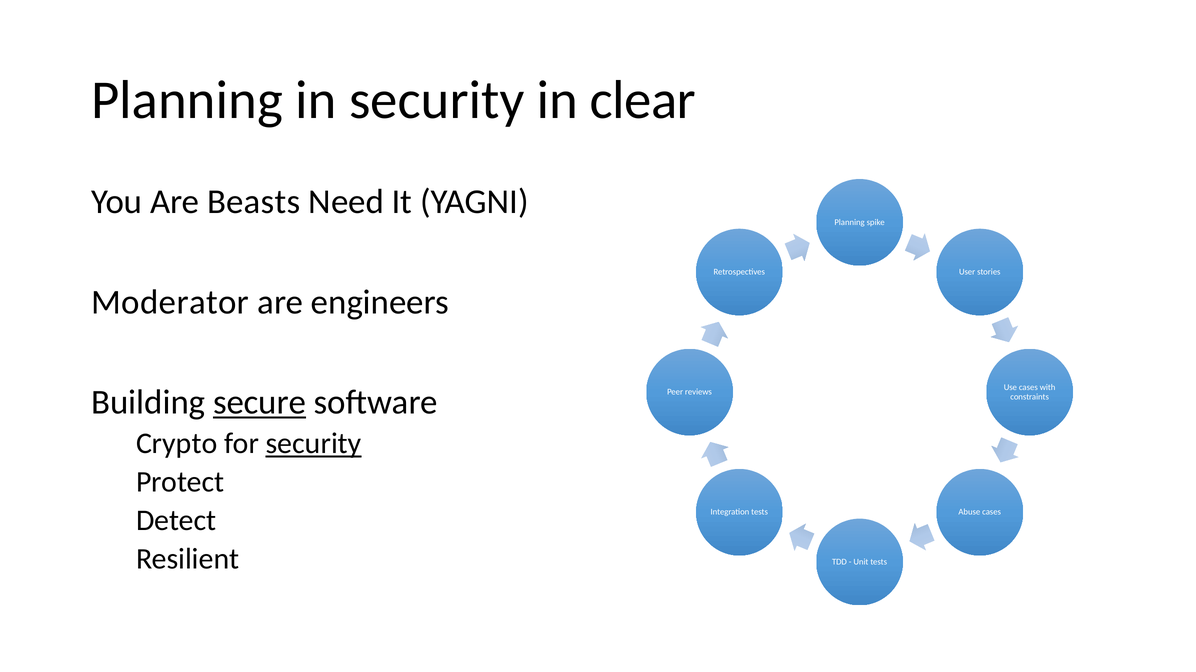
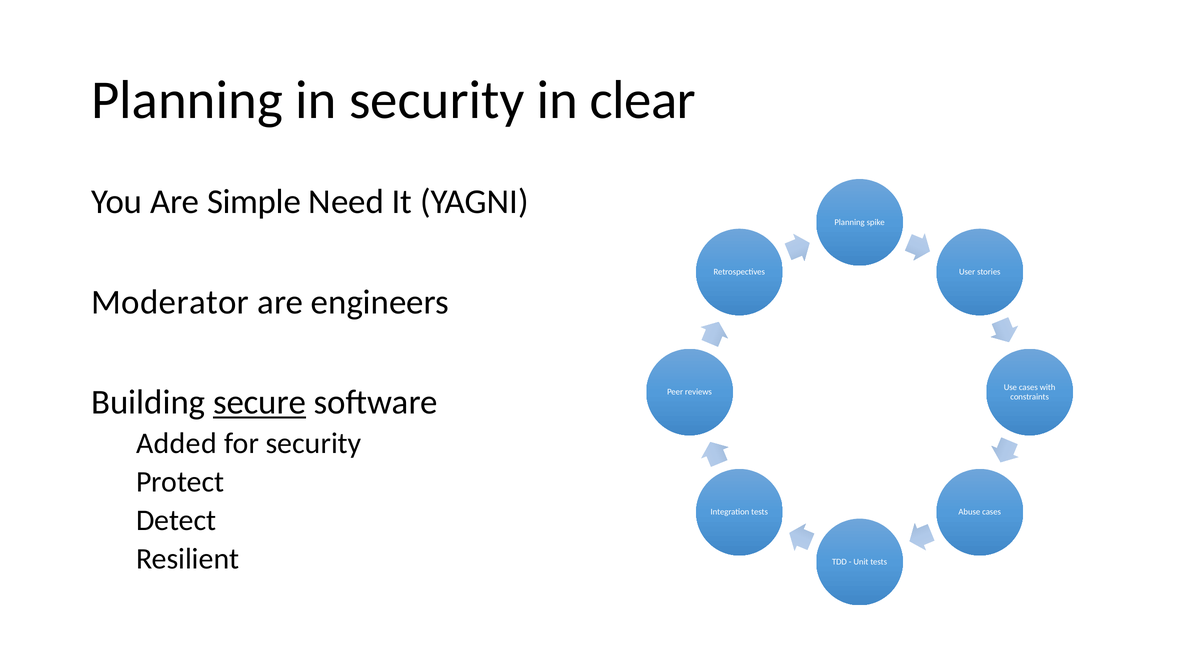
Beasts: Beasts -> Simple
Crypto: Crypto -> Added
security at (314, 444) underline: present -> none
